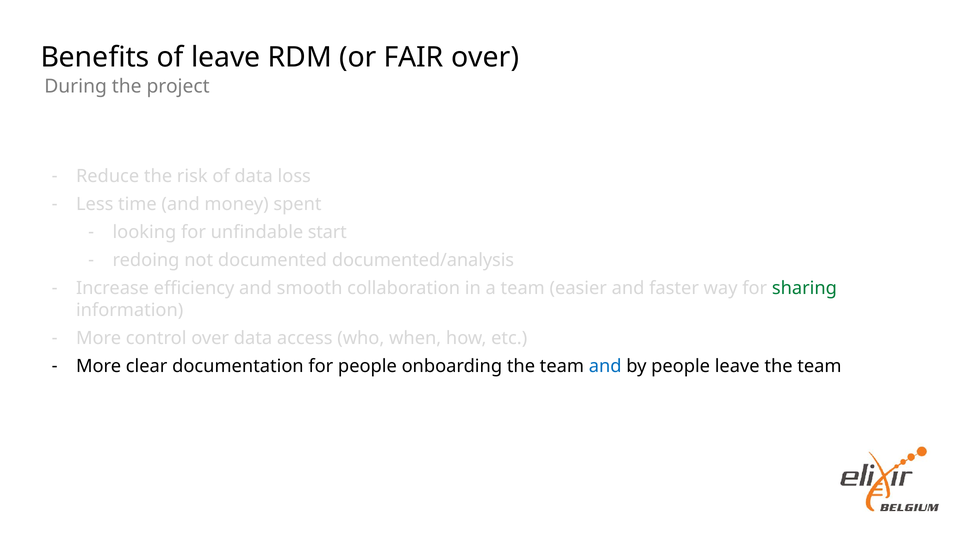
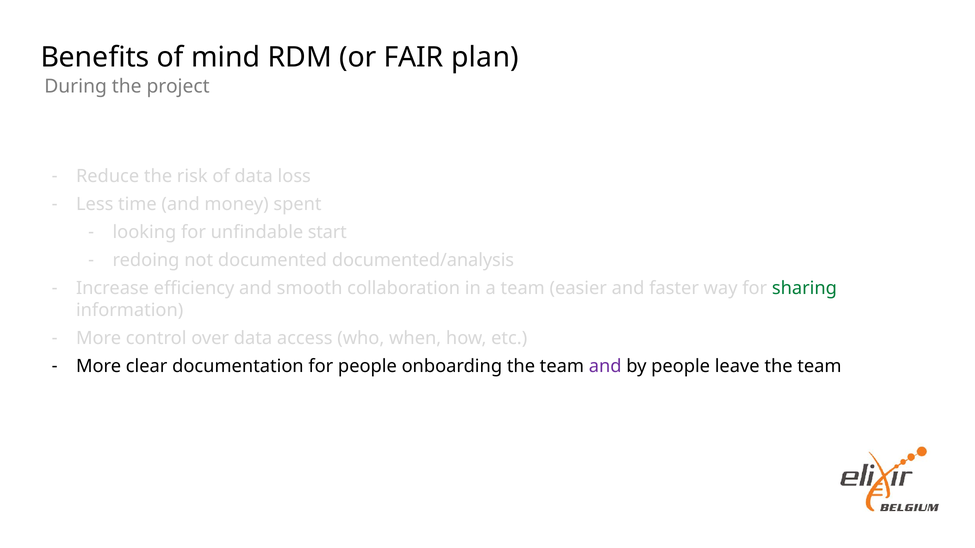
of leave: leave -> mind
FAIR over: over -> plan
and at (605, 366) colour: blue -> purple
